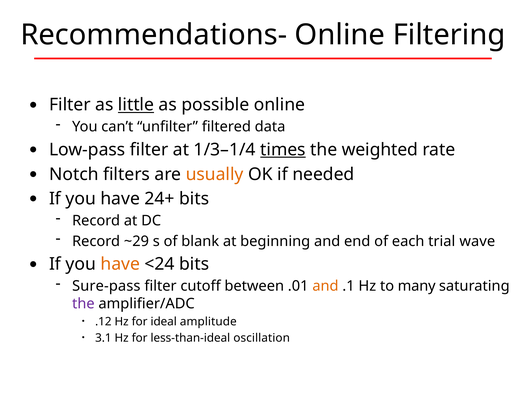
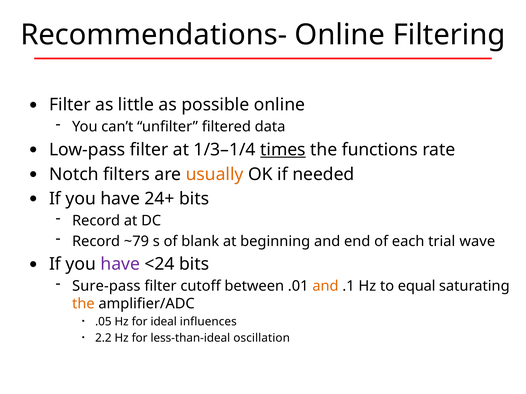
little underline: present -> none
weighted: weighted -> functions
~29: ~29 -> ~79
have at (120, 265) colour: orange -> purple
many: many -> equal
the at (83, 304) colour: purple -> orange
.12: .12 -> .05
amplitude: amplitude -> influences
3.1: 3.1 -> 2.2
